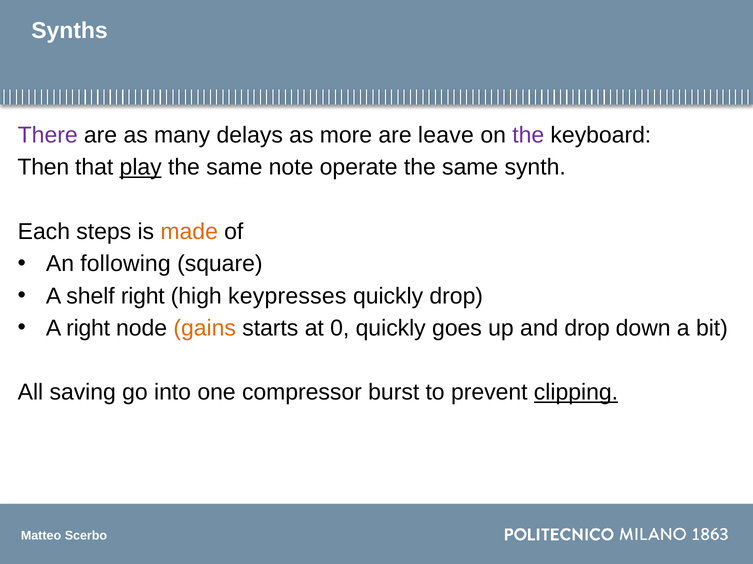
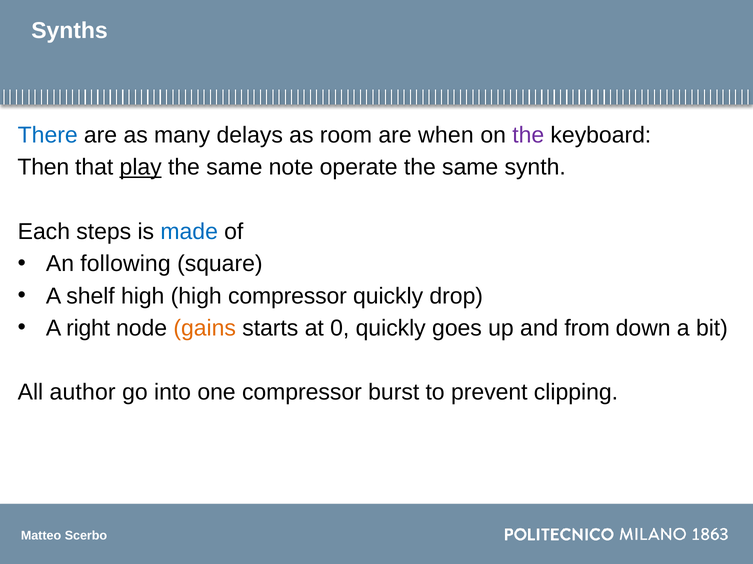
There colour: purple -> blue
more: more -> room
leave: leave -> when
made colour: orange -> blue
shelf right: right -> high
high keypresses: keypresses -> compressor
and drop: drop -> from
saving: saving -> author
clipping underline: present -> none
